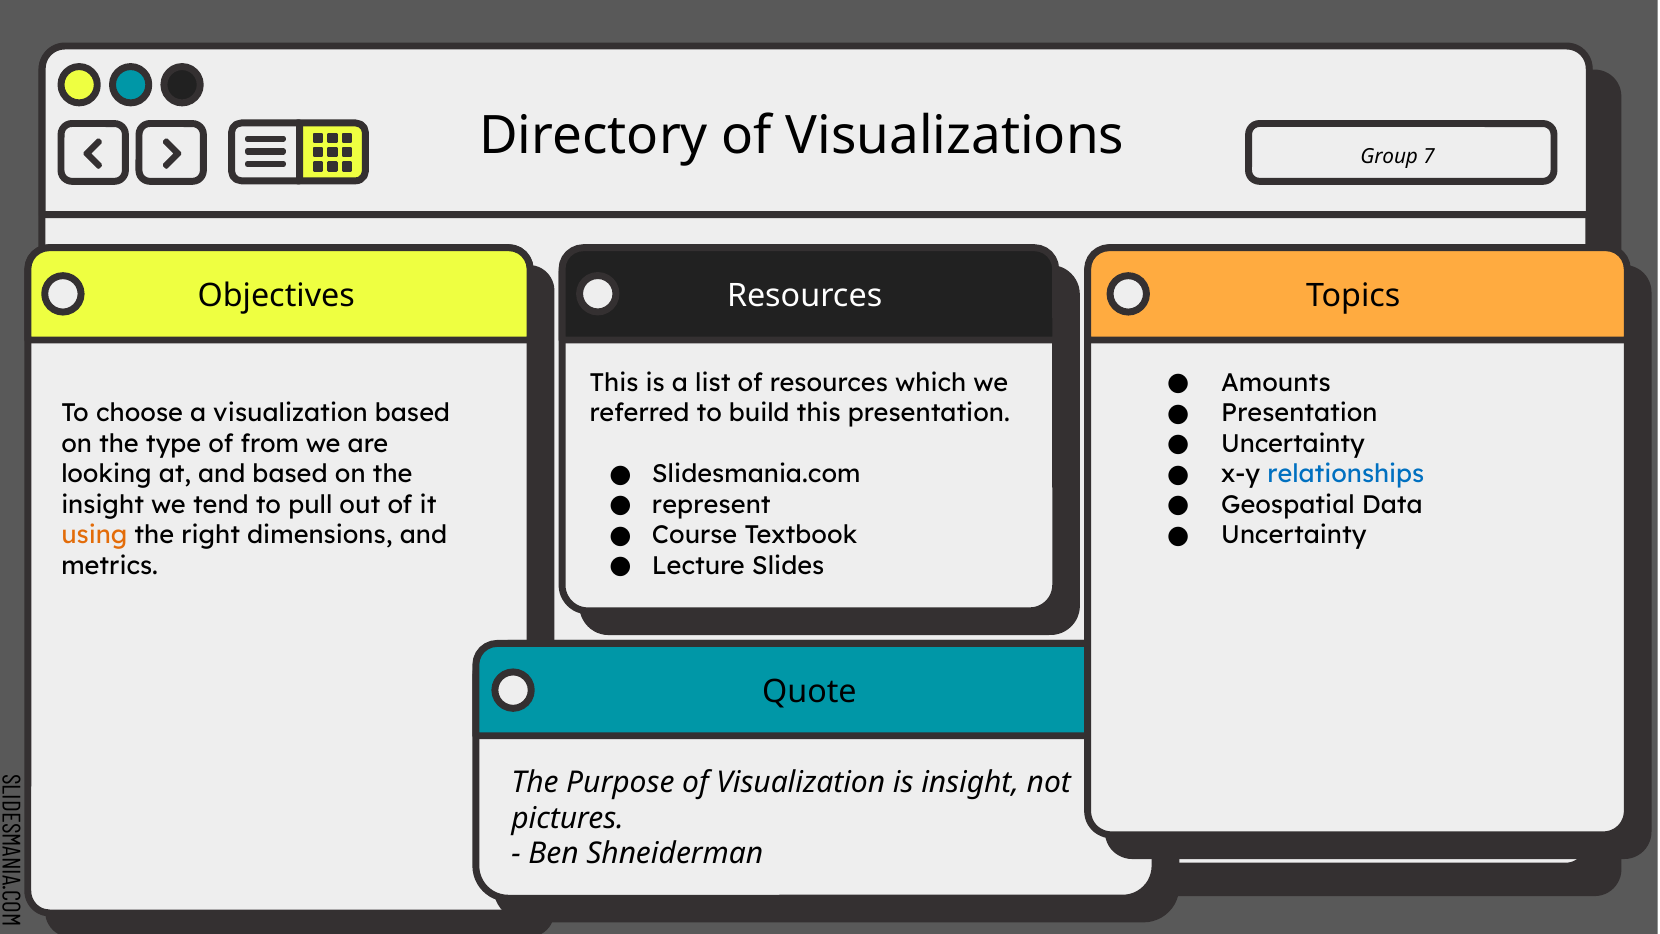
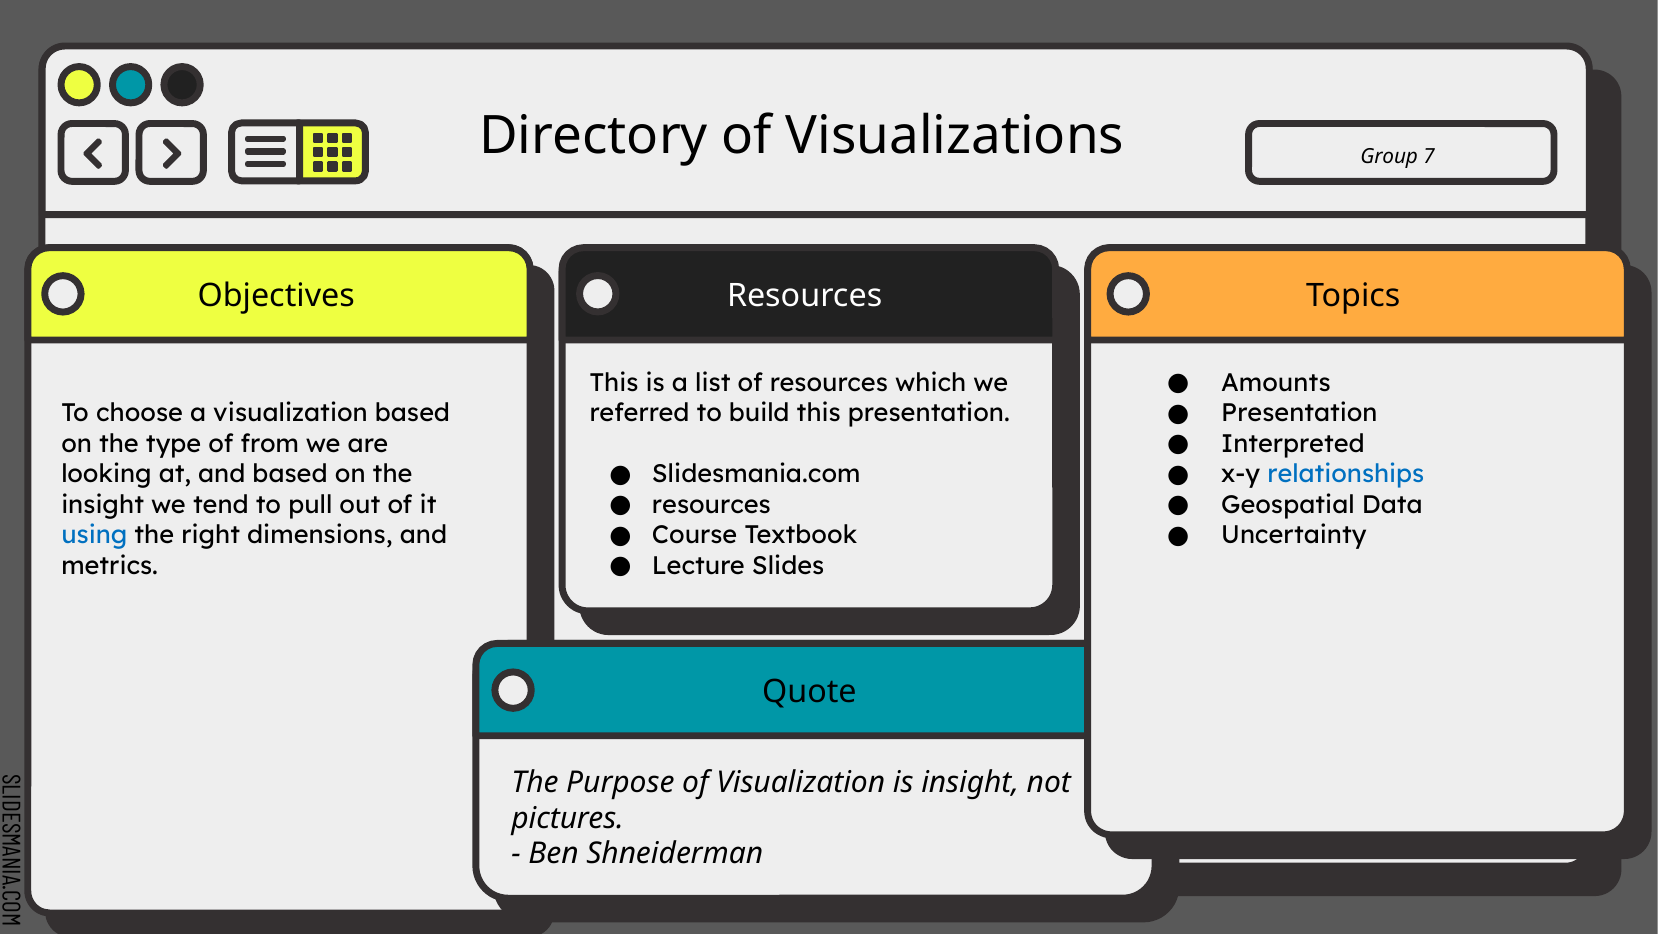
Uncertainty at (1293, 444): Uncertainty -> Interpreted
represent at (711, 505): represent -> resources
using colour: orange -> blue
